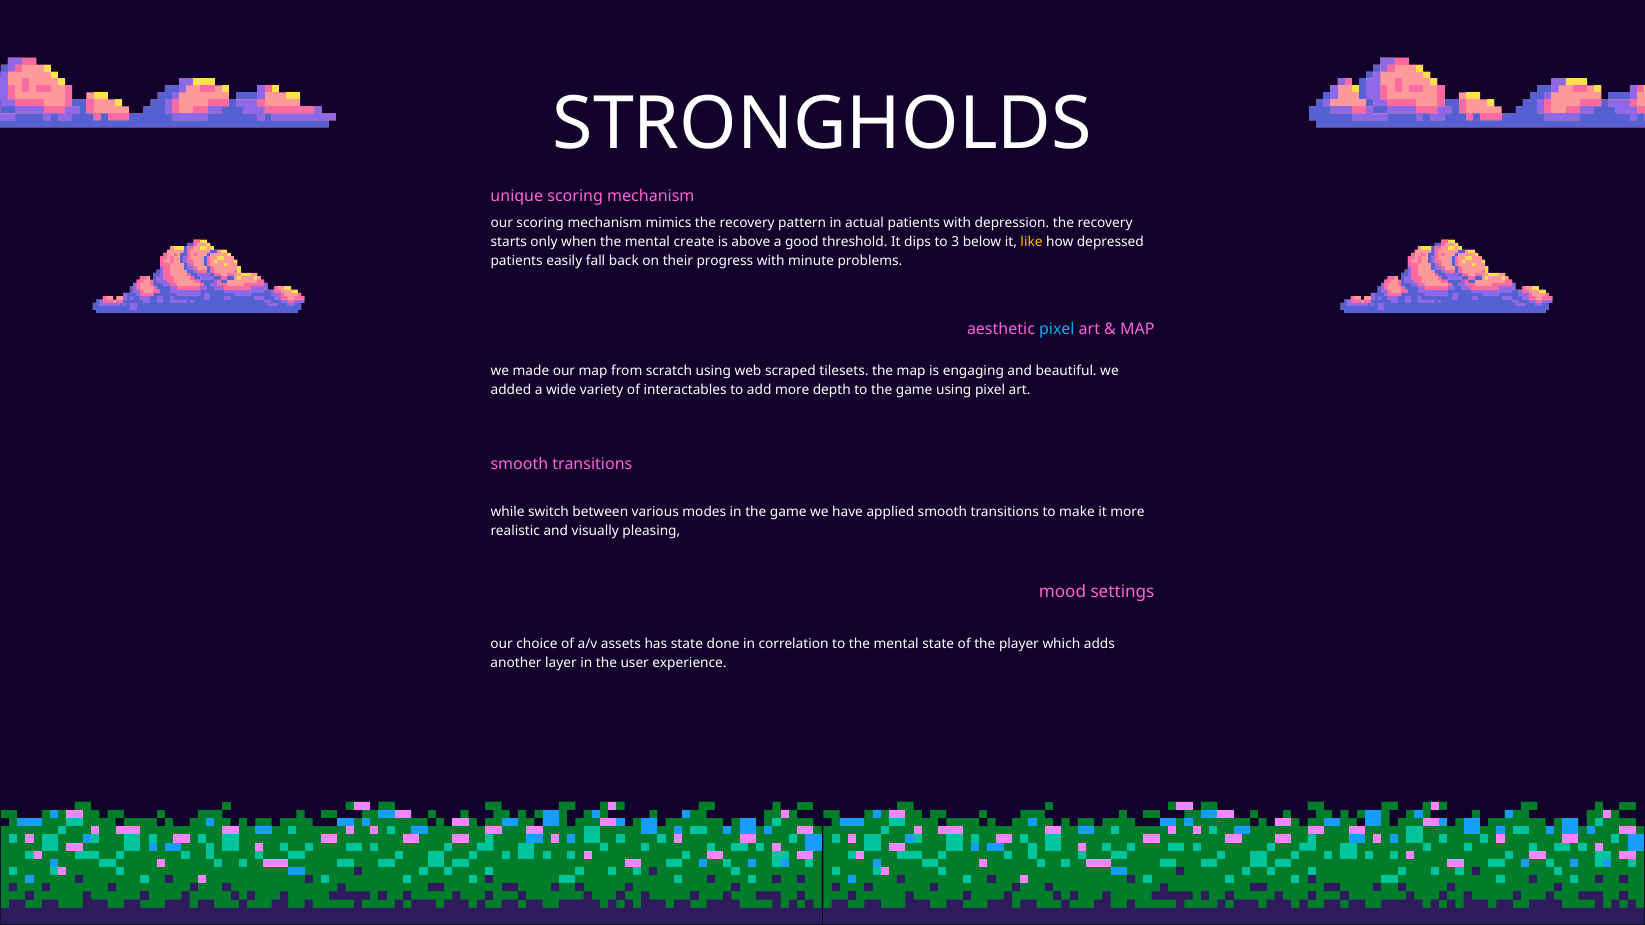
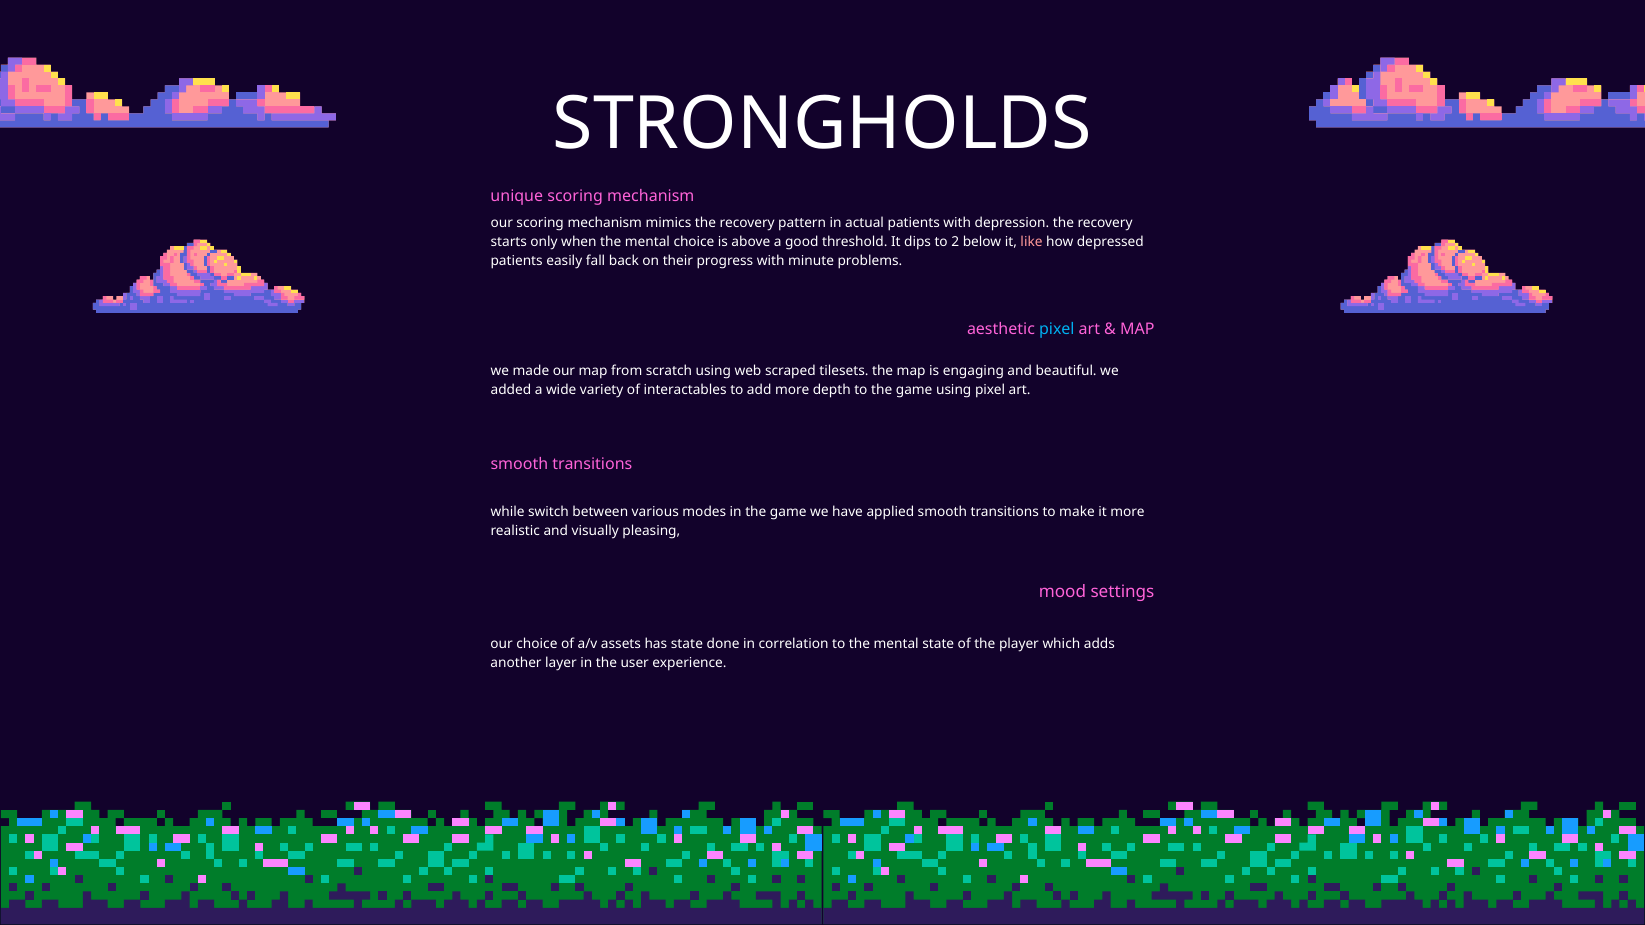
mental create: create -> choice
3: 3 -> 2
like colour: yellow -> pink
